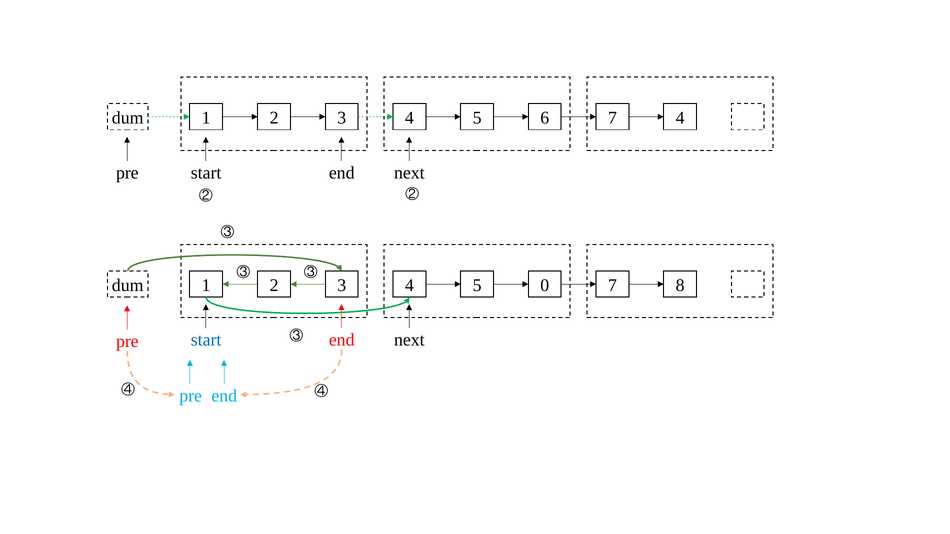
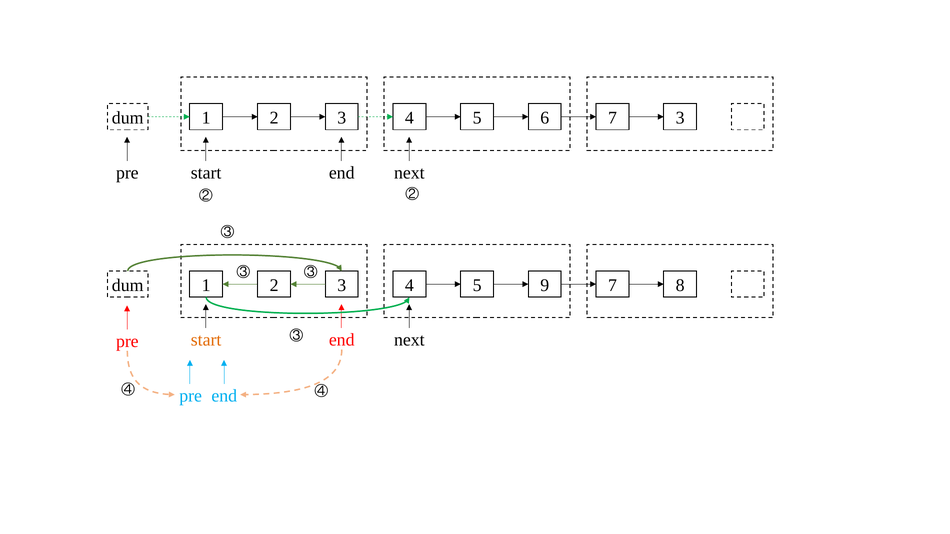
7 4: 4 -> 3
0: 0 -> 9
start at (206, 340) colour: blue -> orange
